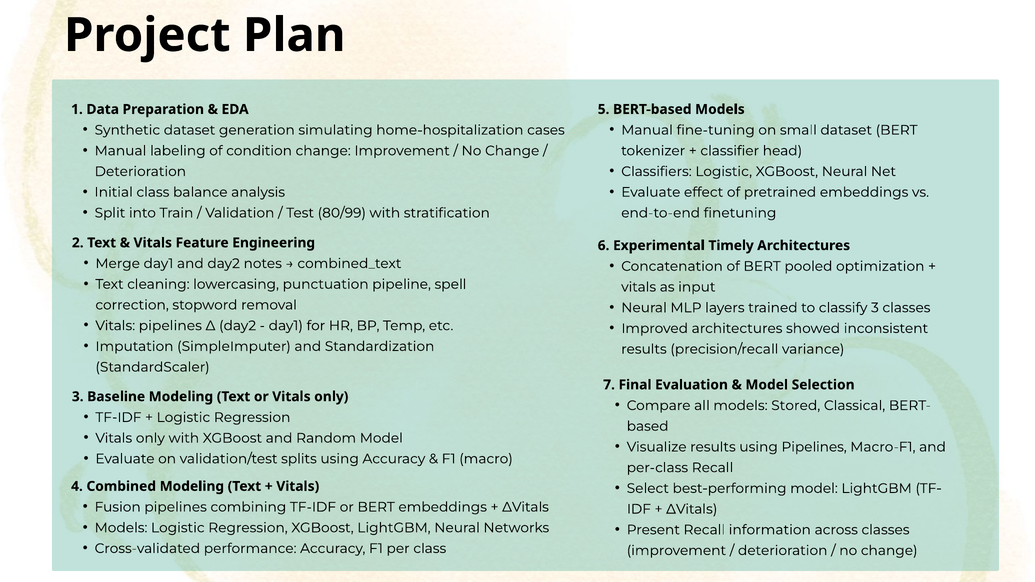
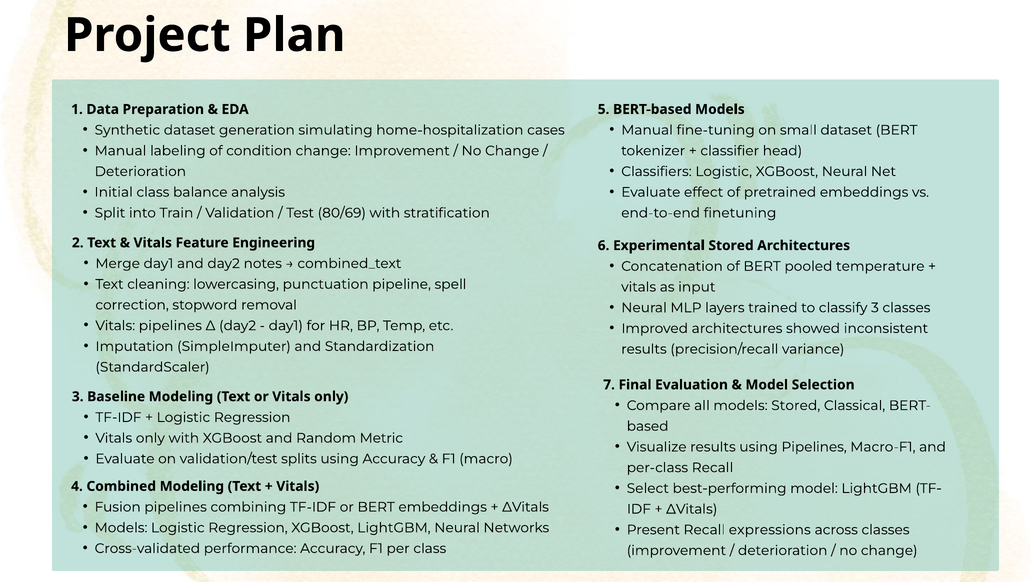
80/99: 80/99 -> 80/69
Experimental Timely: Timely -> Stored
optimization: optimization -> temperature
Random Model: Model -> Metric
information: information -> expressions
